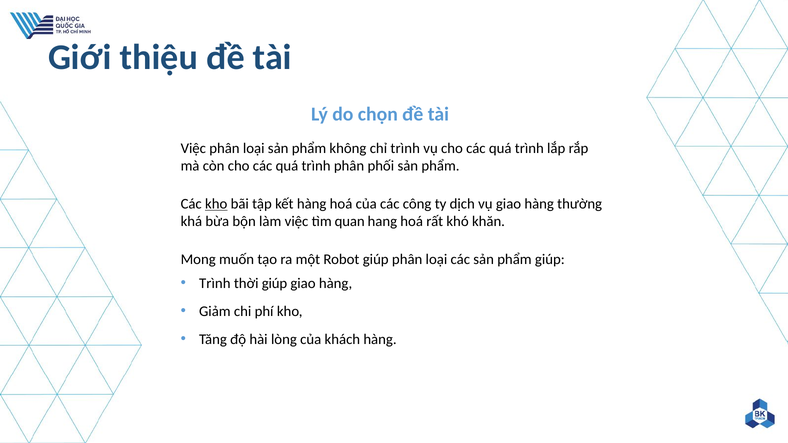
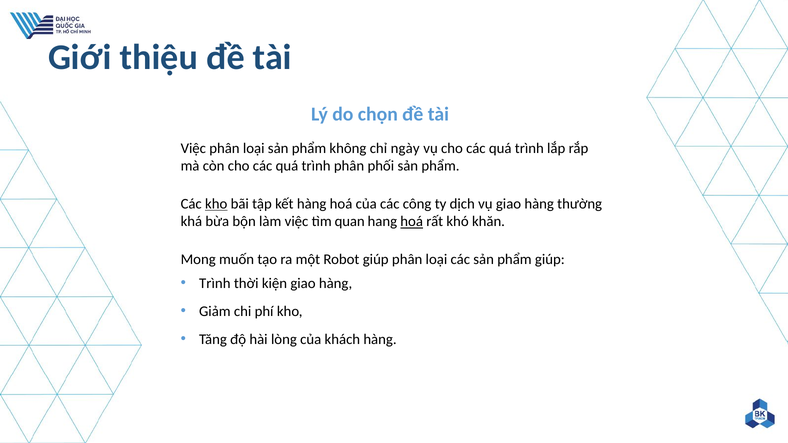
chỉ trình: trình -> ngày
hoá at (412, 222) underline: none -> present
thời giúp: giúp -> kiện
